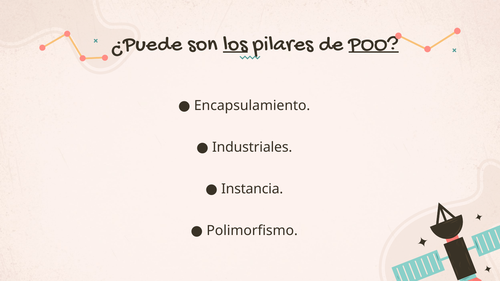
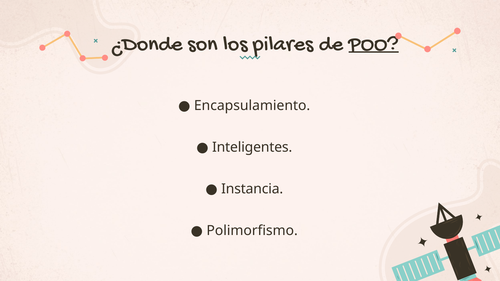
¿Puede: ¿Puede -> ¿Donde
los underline: present -> none
Industriales: Industriales -> Inteligentes
